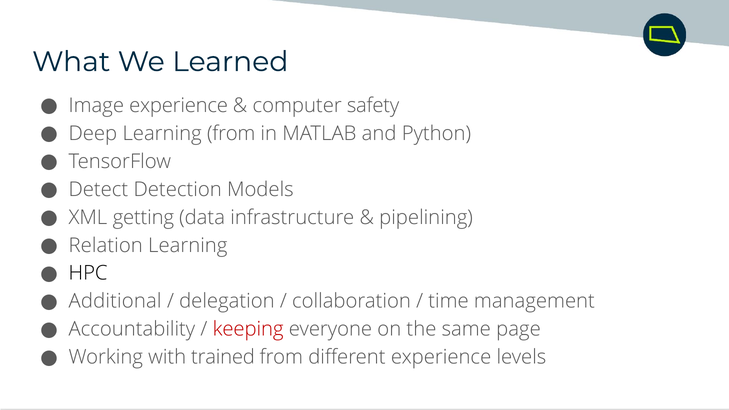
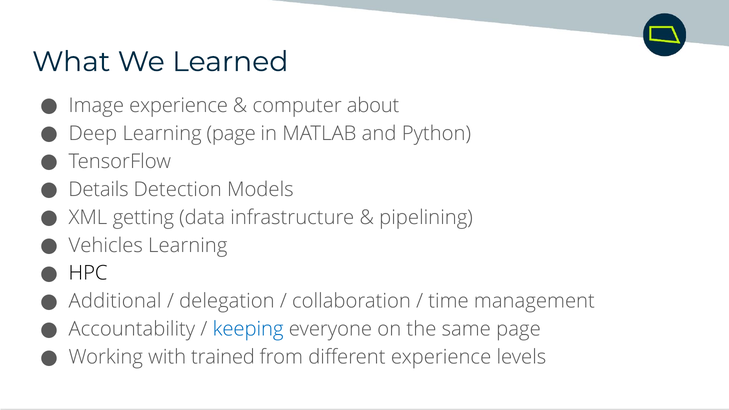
safety: safety -> about
Learning from: from -> page
Detect: Detect -> Details
Relation: Relation -> Vehicles
keeping colour: red -> blue
